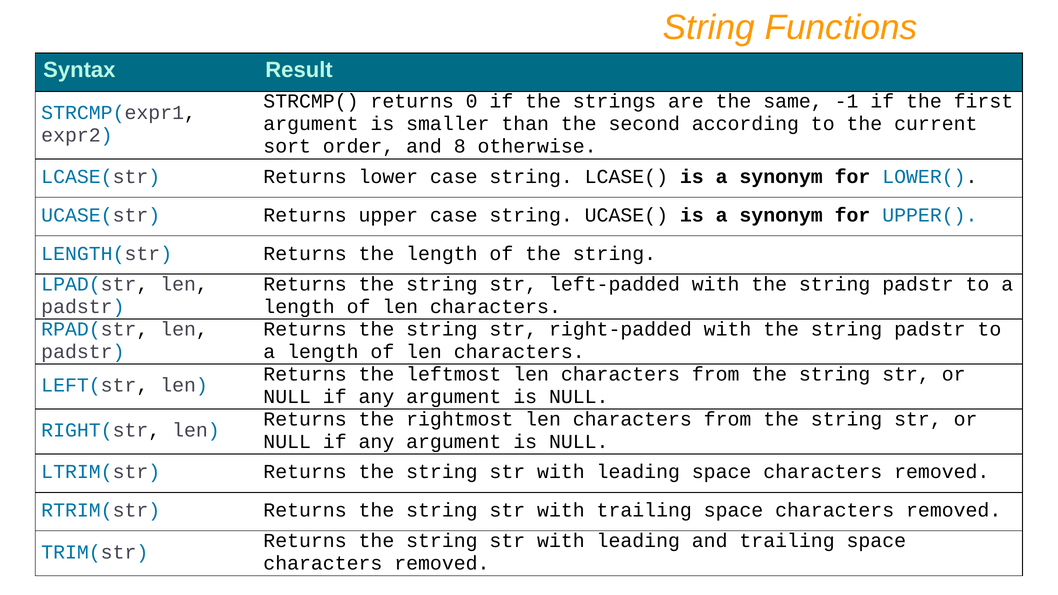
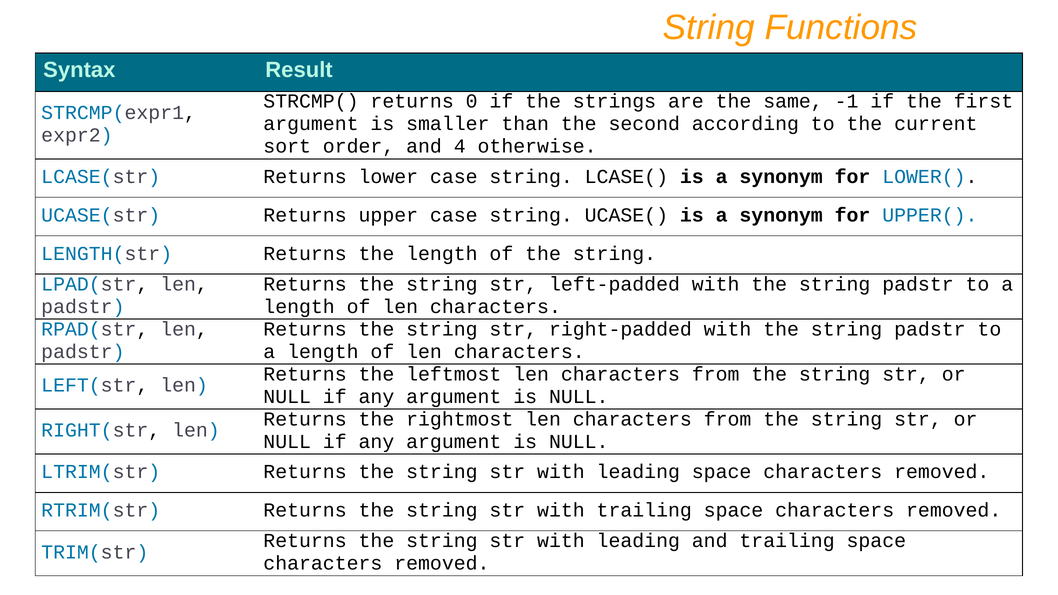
8: 8 -> 4
